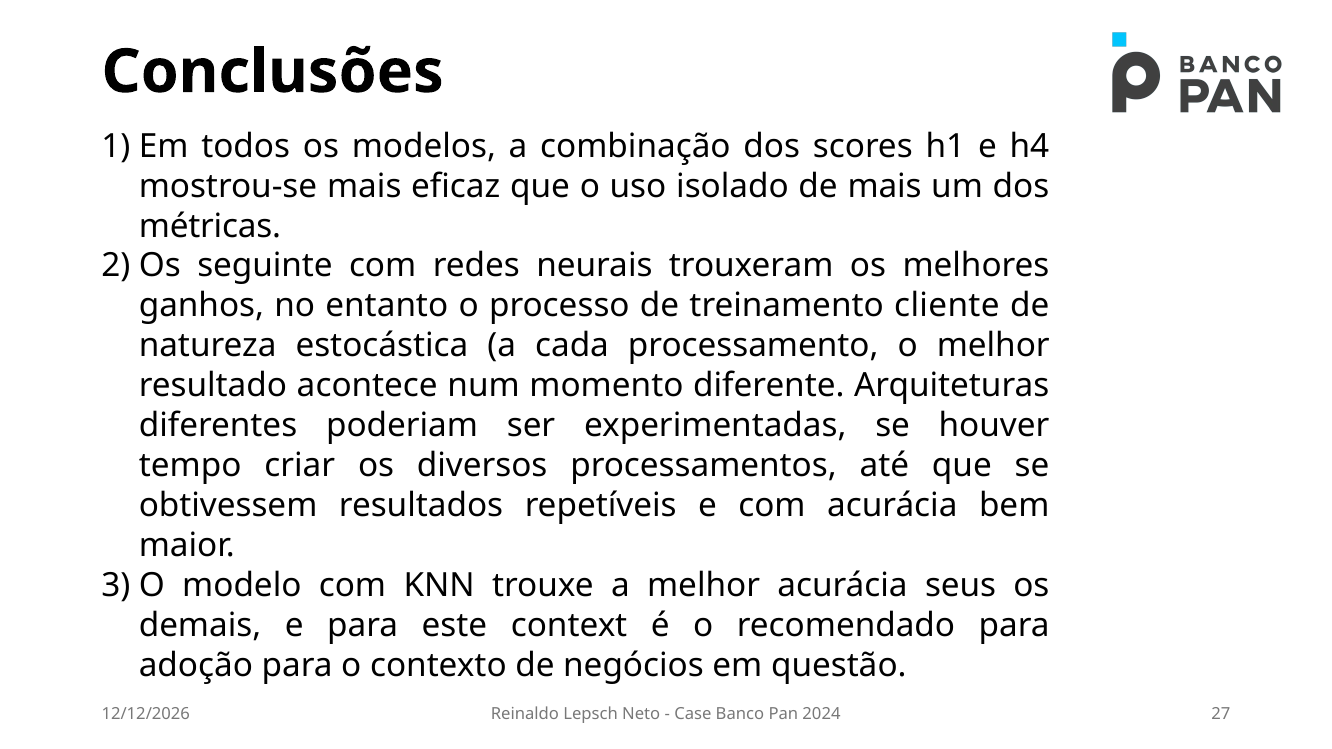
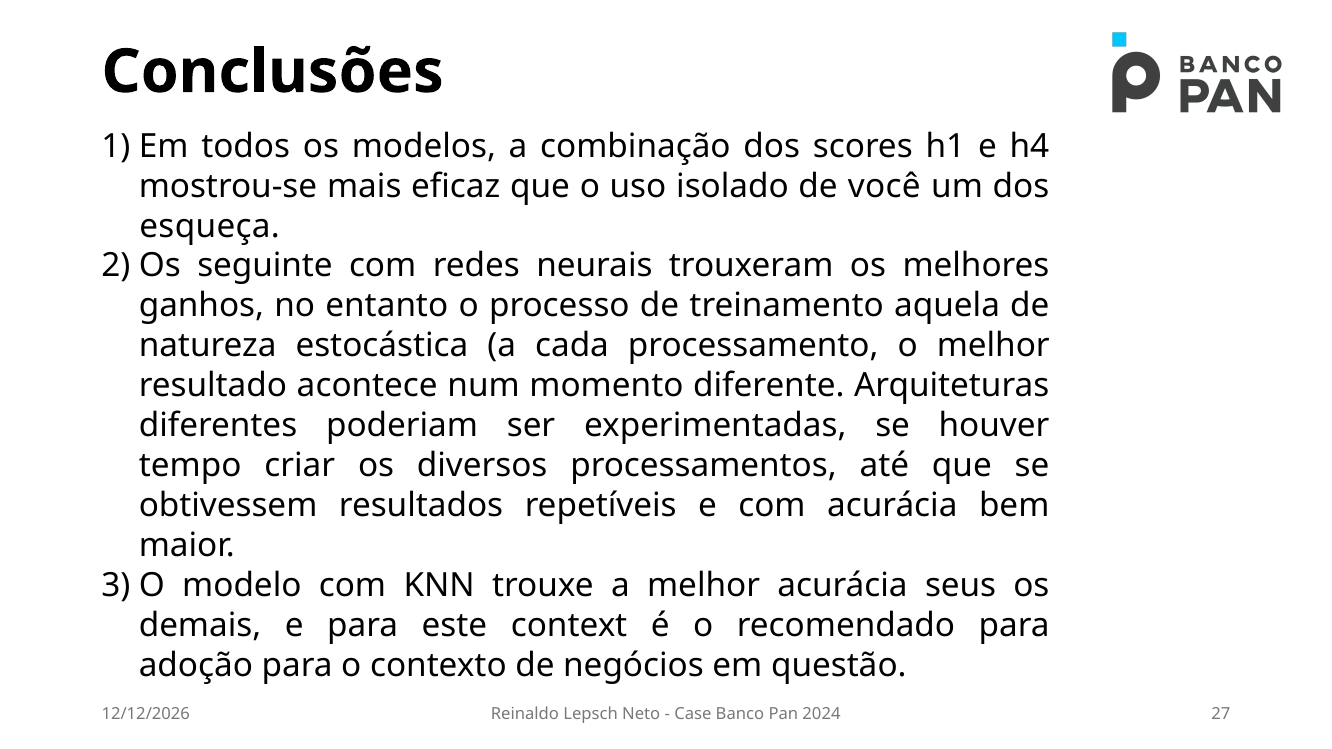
de mais: mais -> você
métricas: métricas -> esqueça
cliente: cliente -> aquela
